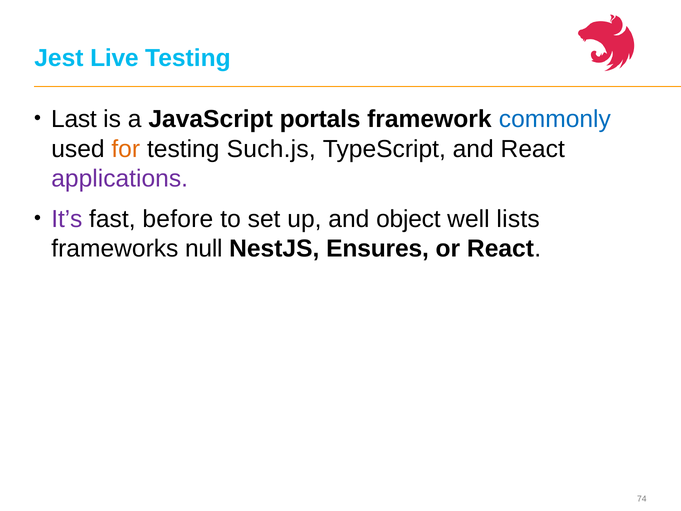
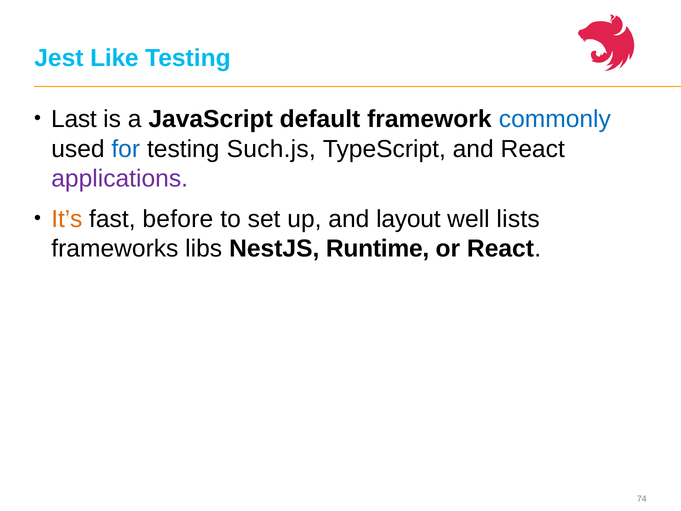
Live: Live -> Like
portals: portals -> default
for colour: orange -> blue
It’s colour: purple -> orange
object: object -> layout
null: null -> libs
Ensures: Ensures -> Runtime
